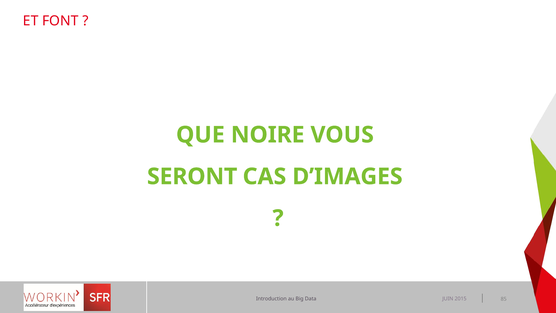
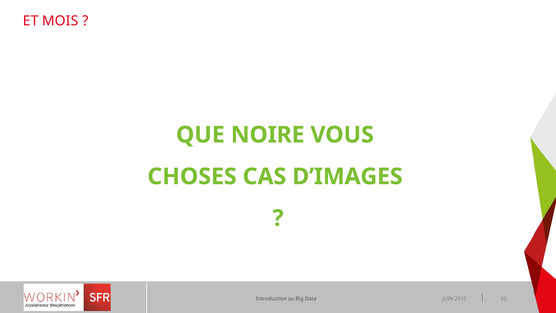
FONT: FONT -> MOIS
SERONT: SERONT -> CHOSES
